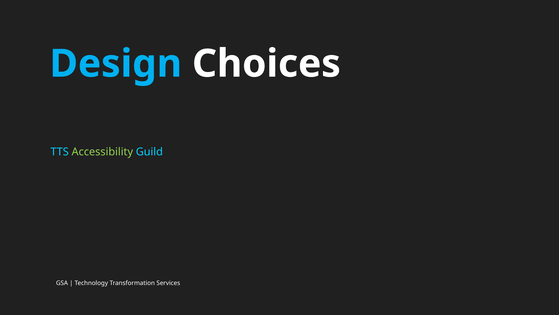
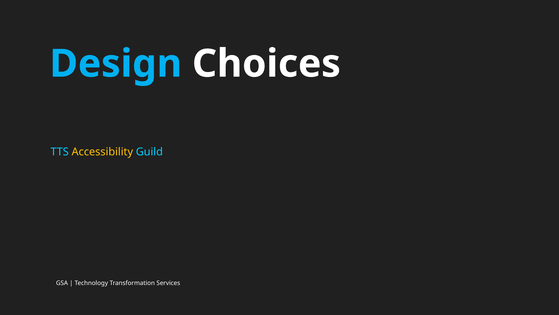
Accessibility colour: light green -> yellow
